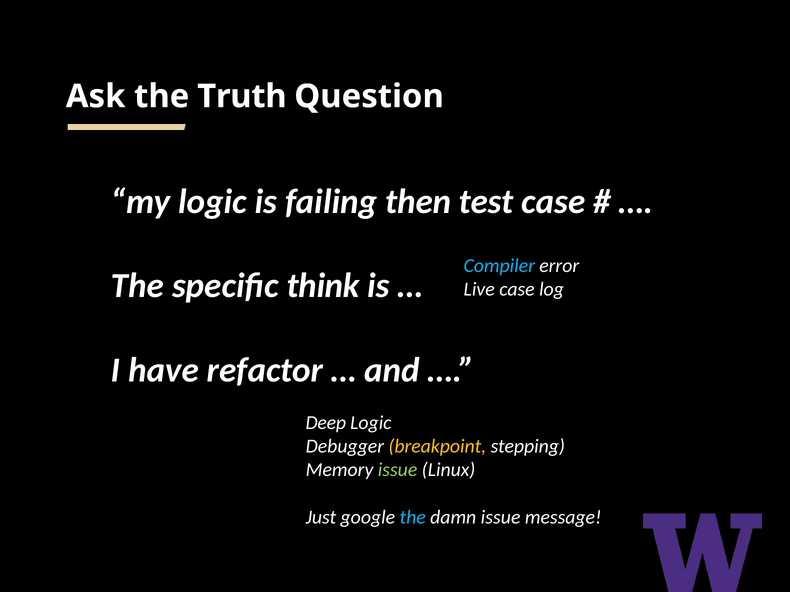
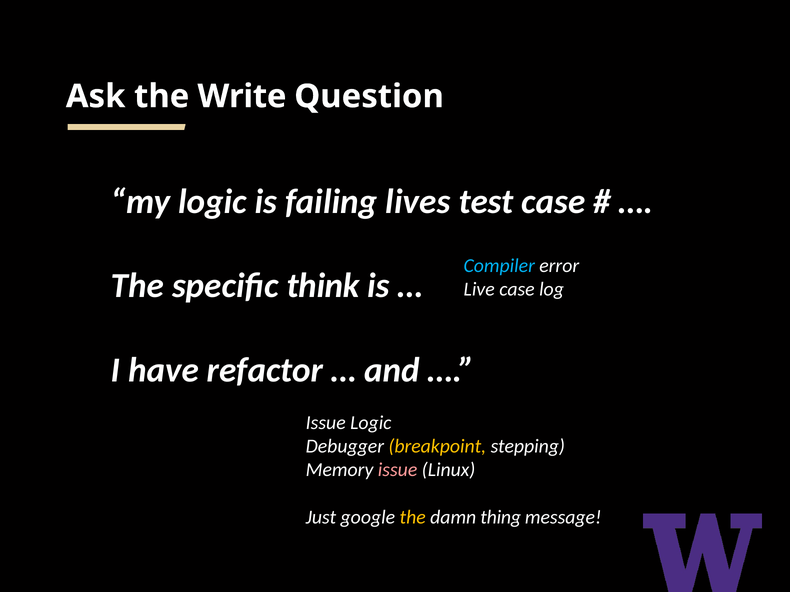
Truth: Truth -> Write
then: then -> lives
Deep at (326, 423): Deep -> Issue
issue at (398, 470) colour: light green -> pink
the at (413, 518) colour: light blue -> yellow
damn issue: issue -> thing
